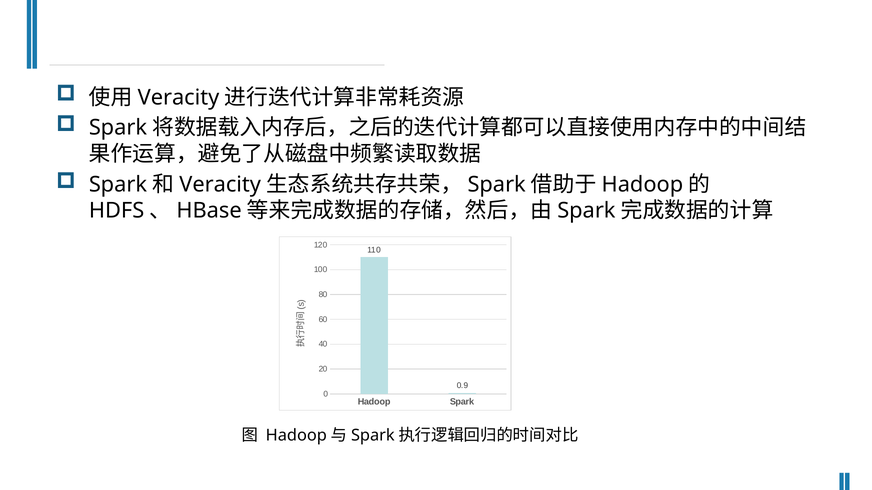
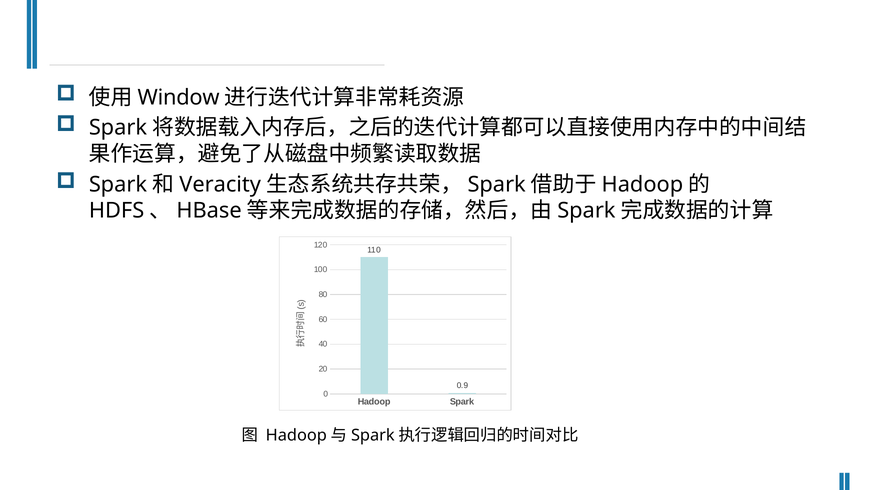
Veracity at (178, 97): Veracity -> Window
